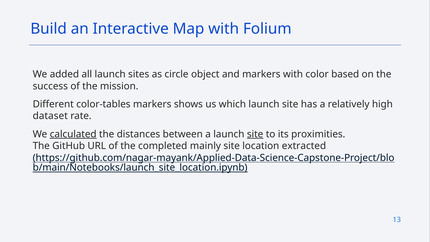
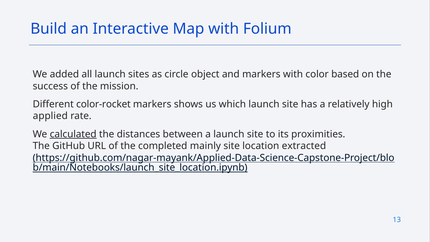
color-tables: color-tables -> color-rocket
dataset: dataset -> applied
site at (255, 134) underline: present -> none
